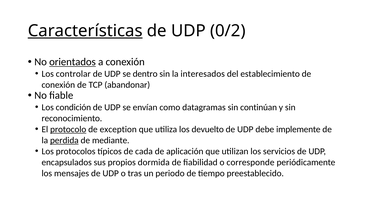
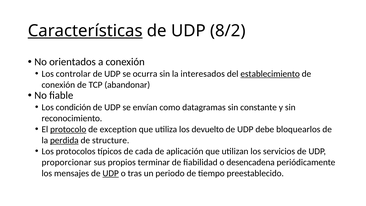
0/2: 0/2 -> 8/2
orientados underline: present -> none
dentro: dentro -> ocurra
establecimiento underline: none -> present
continúan: continúan -> constante
implemente: implemente -> bloquearlos
mediante: mediante -> structure
encapsulados: encapsulados -> proporcionar
dormida: dormida -> terminar
corresponde: corresponde -> desencadena
UDP at (111, 173) underline: none -> present
